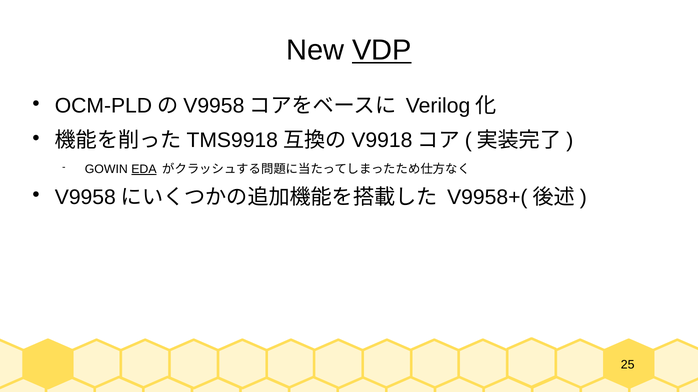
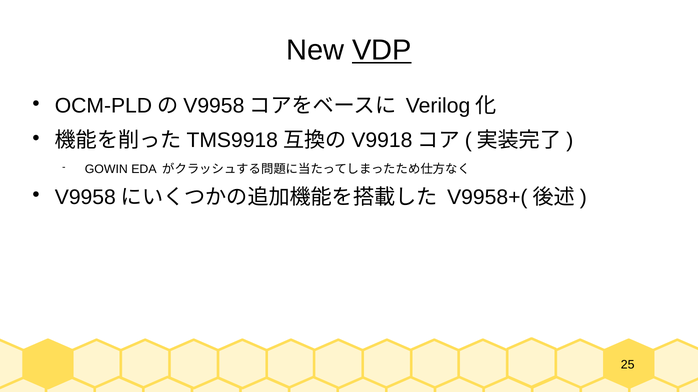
EDA underline: present -> none
